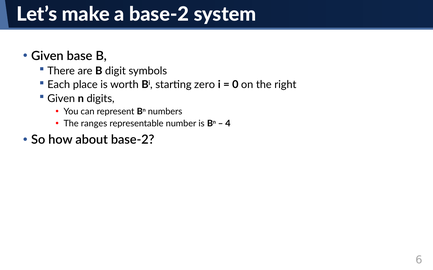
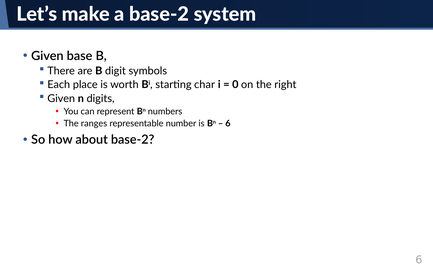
zero: zero -> char
4 at (228, 124): 4 -> 6
